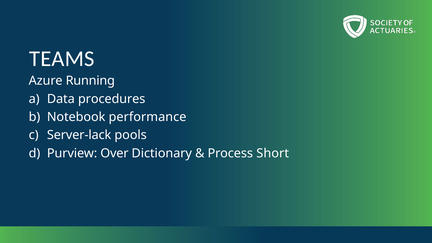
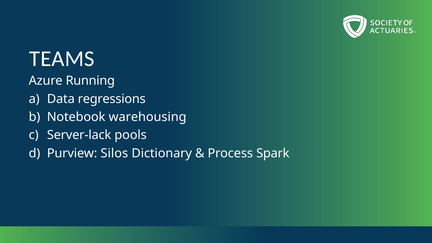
procedures: procedures -> regressions
performance: performance -> warehousing
Over: Over -> Silos
Short: Short -> Spark
